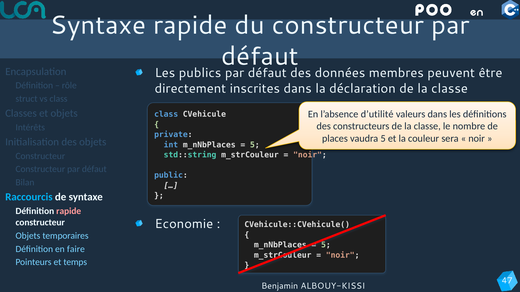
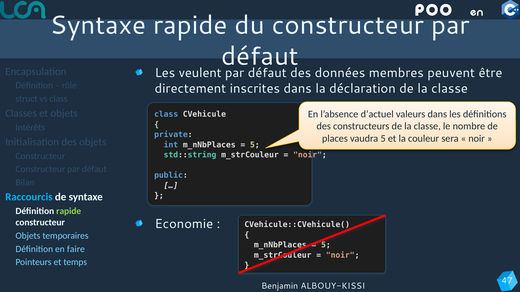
publics: publics -> veulent
d’utilité: d’utilité -> d’actuel
rapide at (69, 211) colour: pink -> light green
